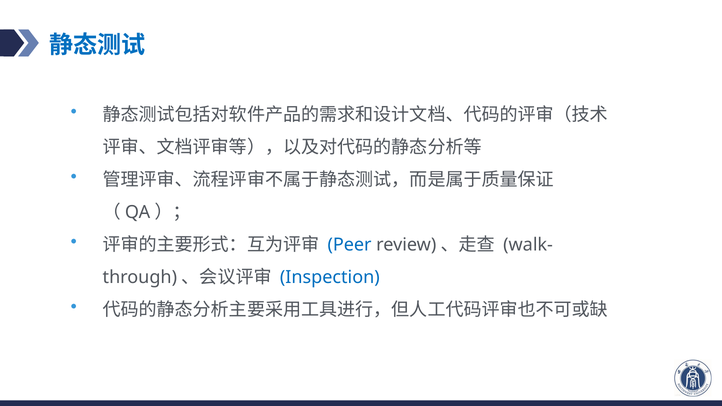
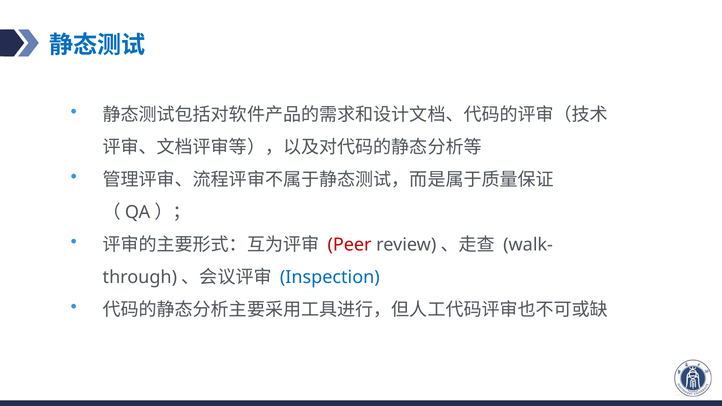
Peer colour: blue -> red
